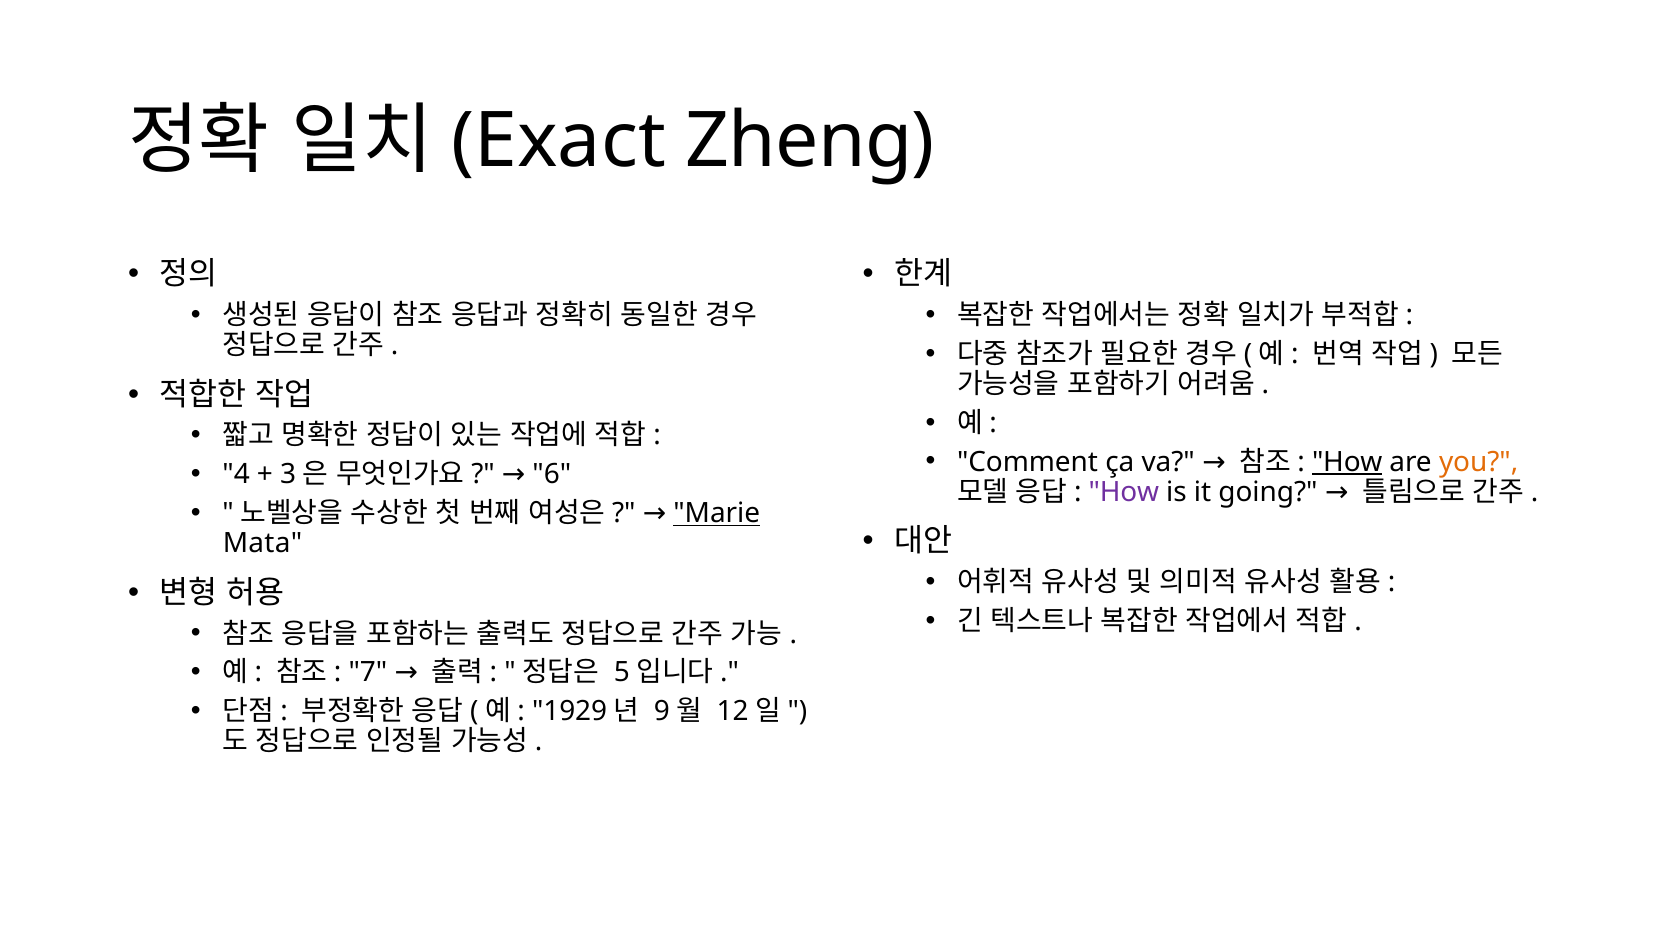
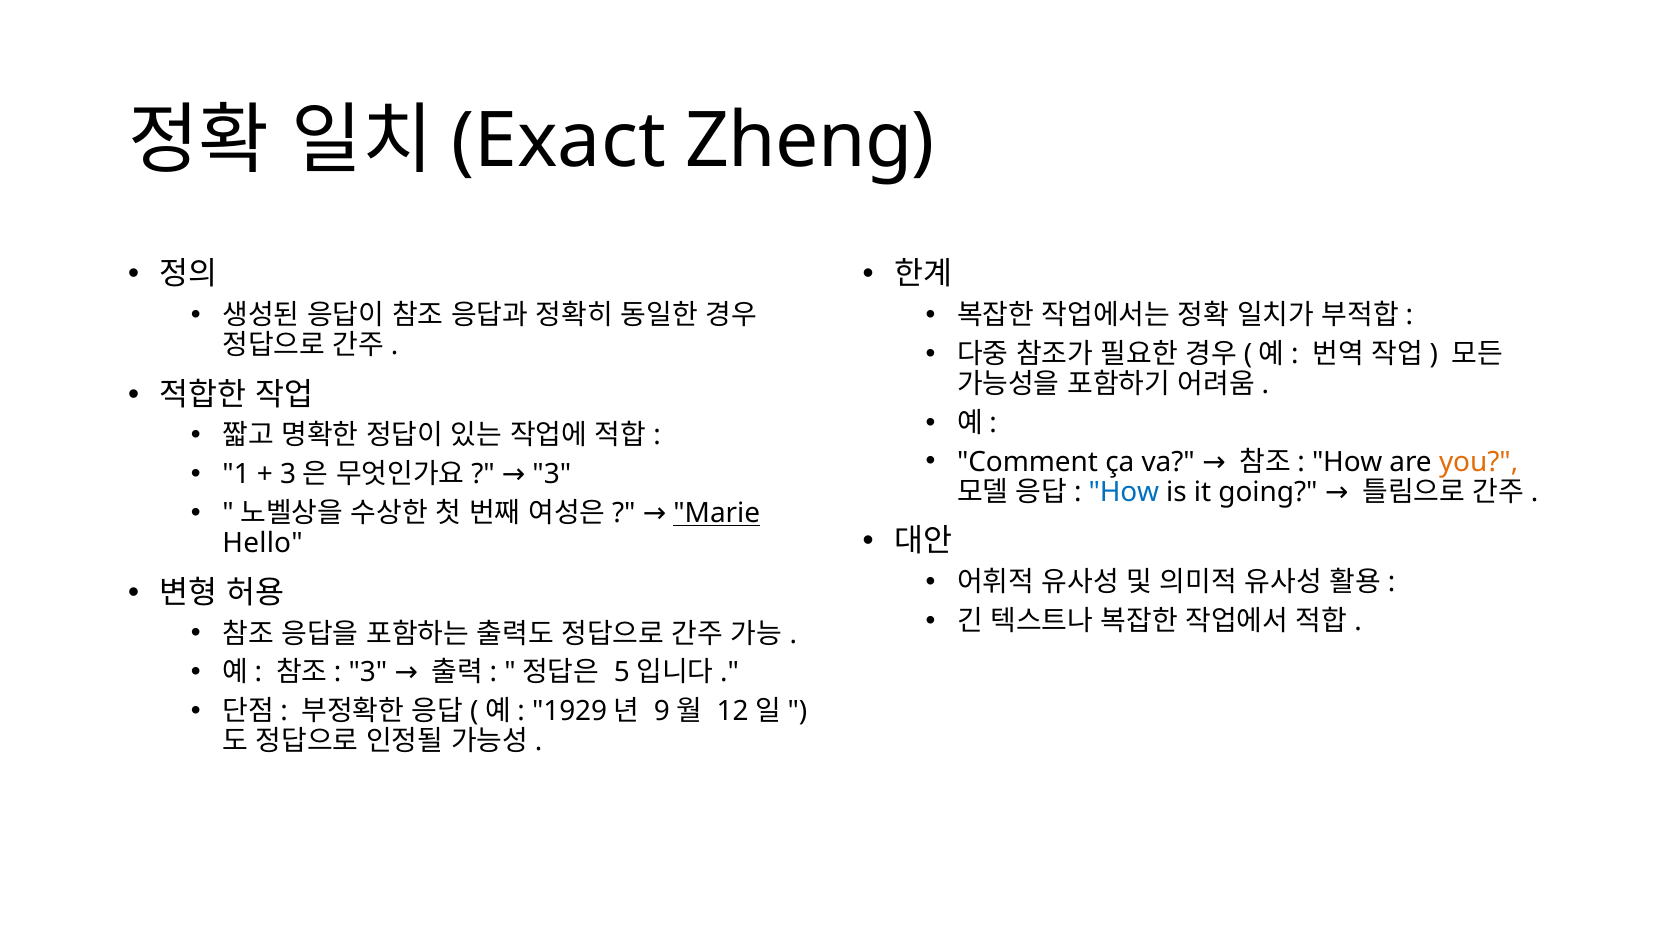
How at (1347, 462) underline: present -> none
4: 4 -> 1
6 at (552, 475): 6 -> 3
How at (1124, 492) colour: purple -> blue
Mata: Mata -> Hello
7 at (368, 673): 7 -> 3
